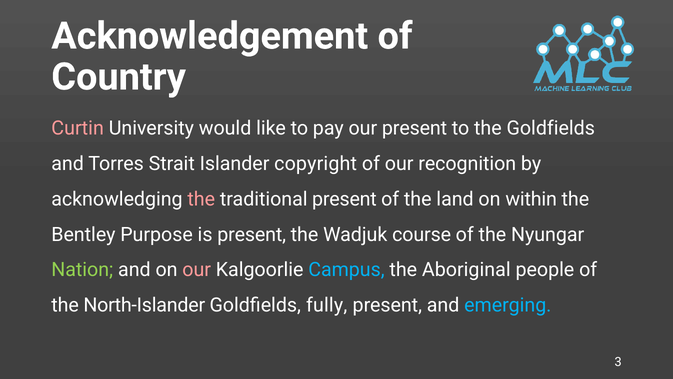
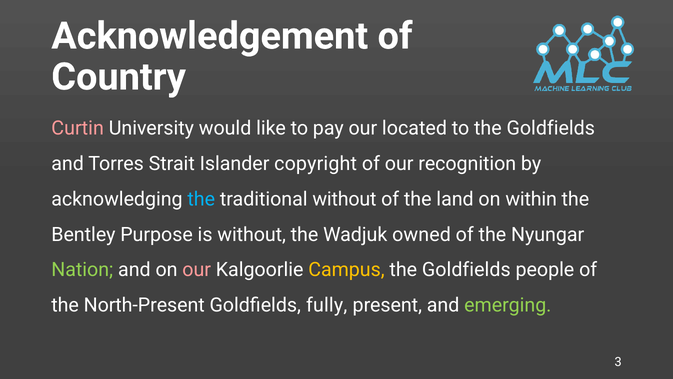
our present: present -> located
the at (201, 199) colour: pink -> light blue
traditional present: present -> without
is present: present -> without
course: course -> owned
Campus colour: light blue -> yellow
Aboriginal at (466, 270): Aboriginal -> Goldfields
North-Islander: North-Islander -> North-Present
emerging colour: light blue -> light green
